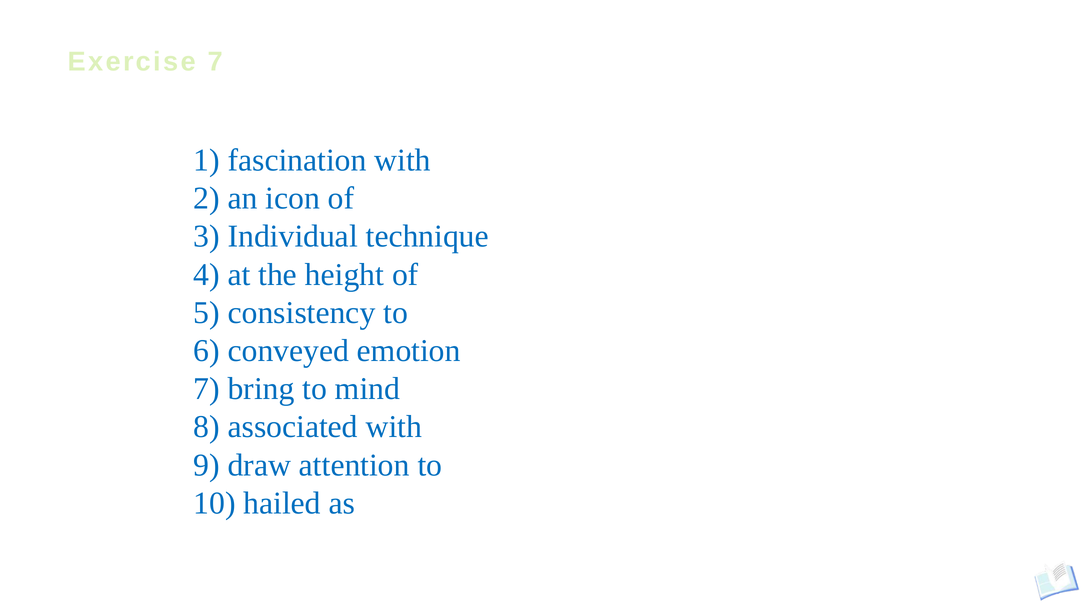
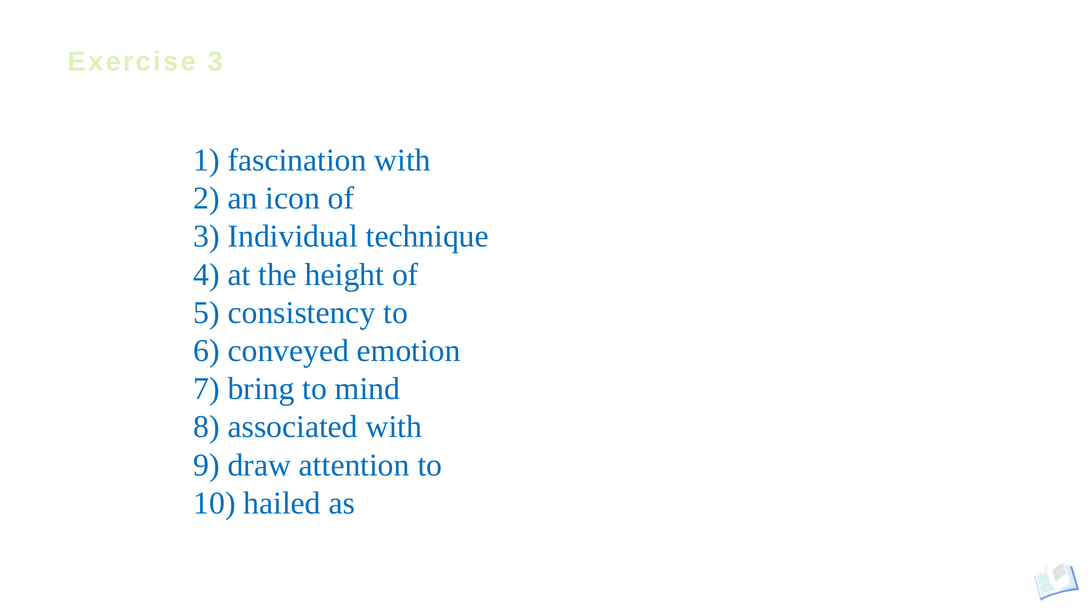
Exercise 7: 7 -> 3
